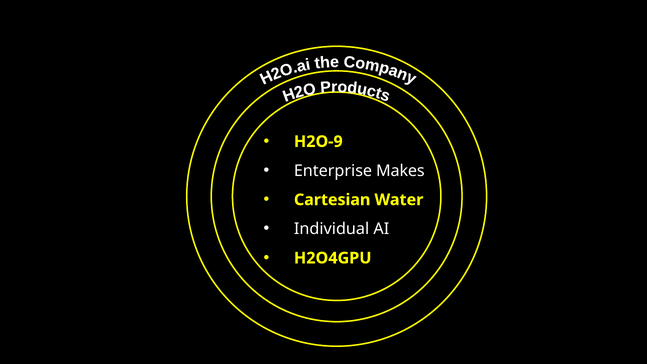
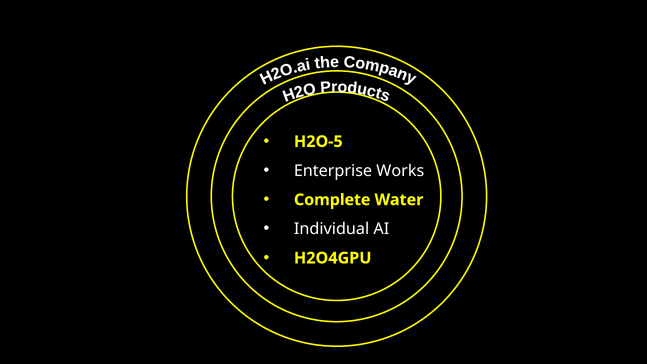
H2O-9: H2O-9 -> H2O-5
Makes: Makes -> Works
Cartesian: Cartesian -> Complete
